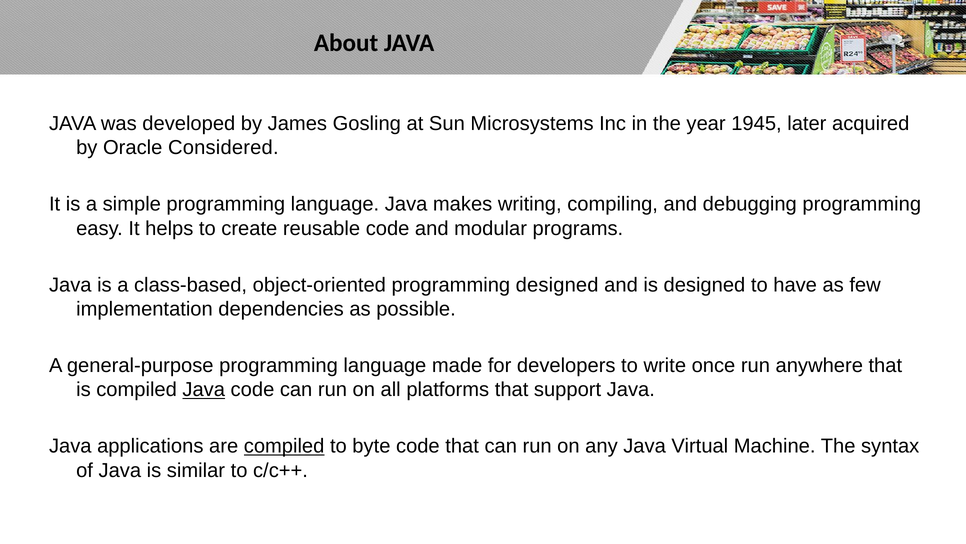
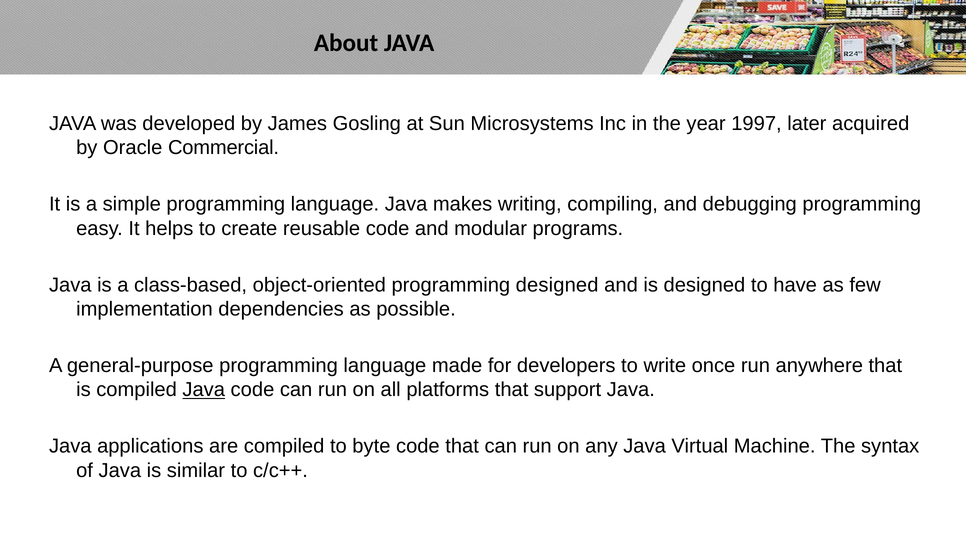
1945: 1945 -> 1997
Considered: Considered -> Commercial
compiled at (284, 446) underline: present -> none
